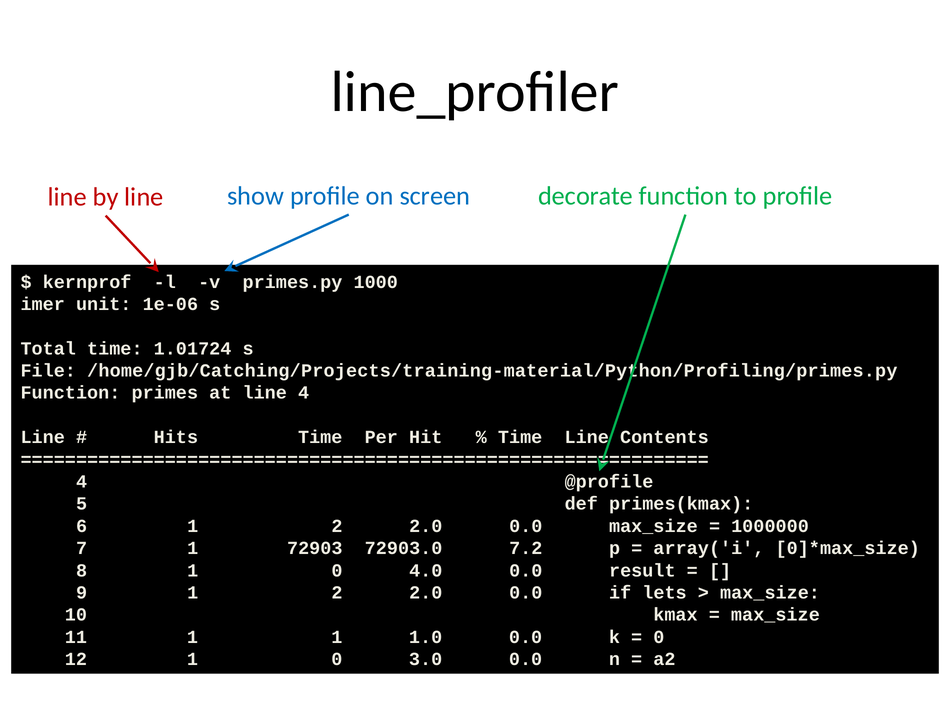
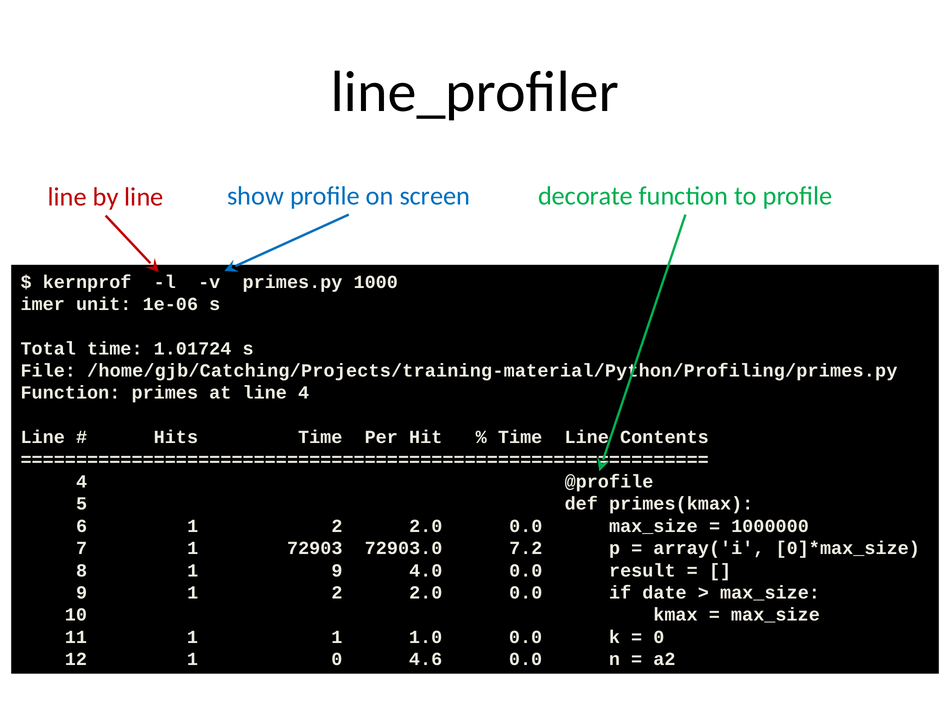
8 1 0: 0 -> 9
lets: lets -> date
3.0: 3.0 -> 4.6
